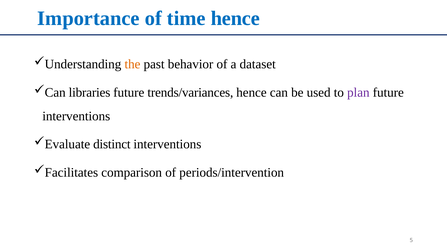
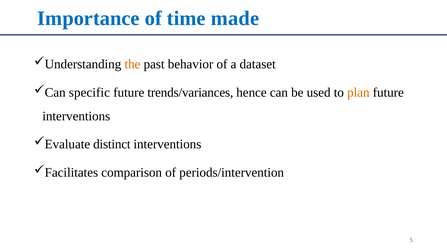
time hence: hence -> made
libraries: libraries -> specific
plan colour: purple -> orange
